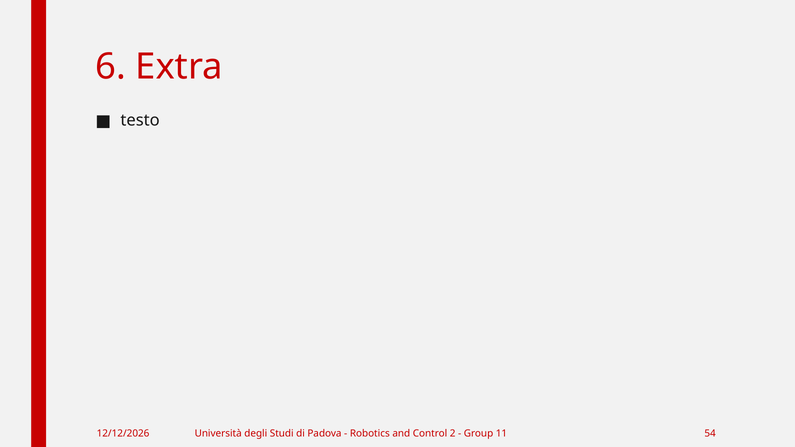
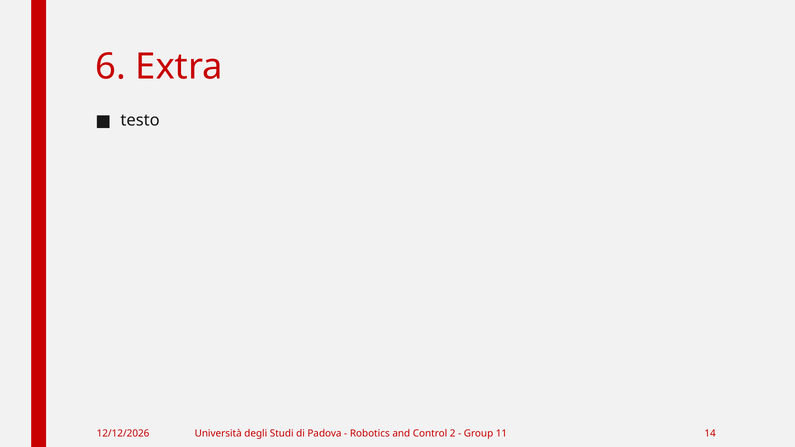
54: 54 -> 14
